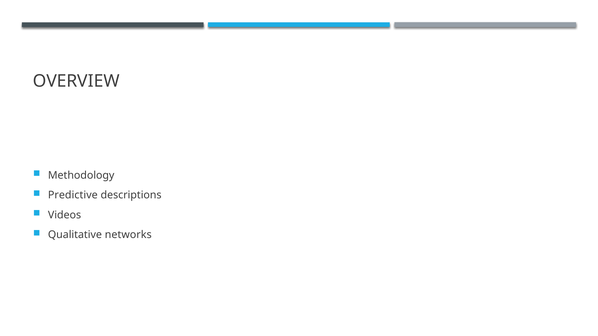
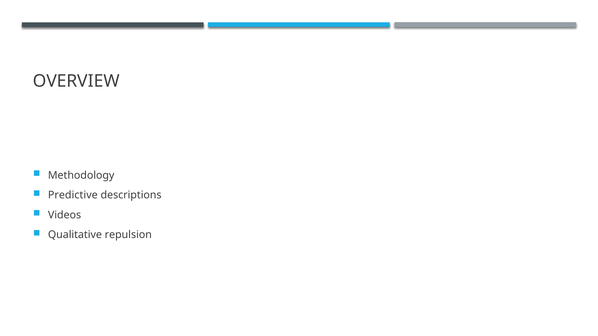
networks: networks -> repulsion
